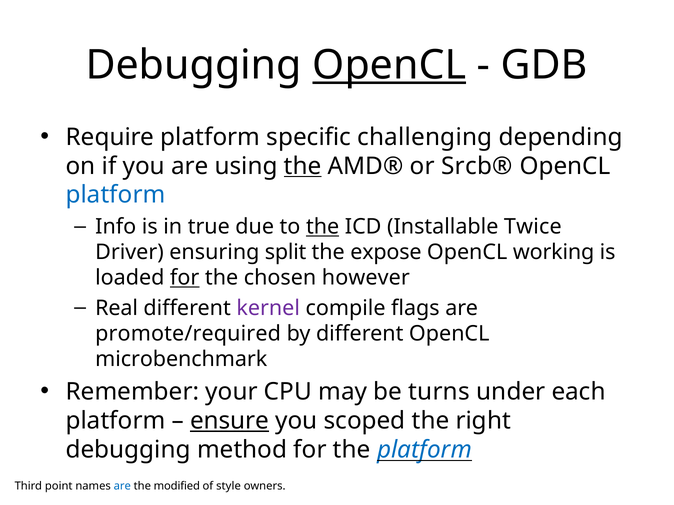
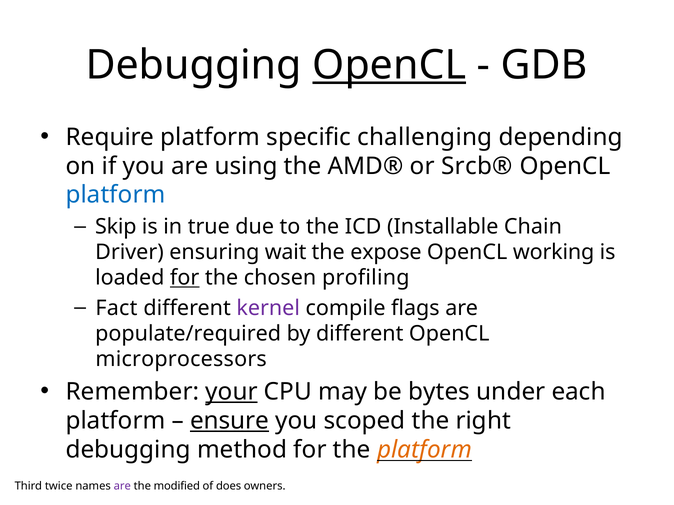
the at (303, 166) underline: present -> none
Info: Info -> Skip
the at (323, 227) underline: present -> none
Twice: Twice -> Chain
split: split -> wait
however: however -> profiling
Real: Real -> Fact
promote/required: promote/required -> populate/required
microbenchmark: microbenchmark -> microprocessors
your underline: none -> present
turns: turns -> bytes
platform at (424, 450) colour: blue -> orange
point: point -> twice
are at (122, 487) colour: blue -> purple
style: style -> does
